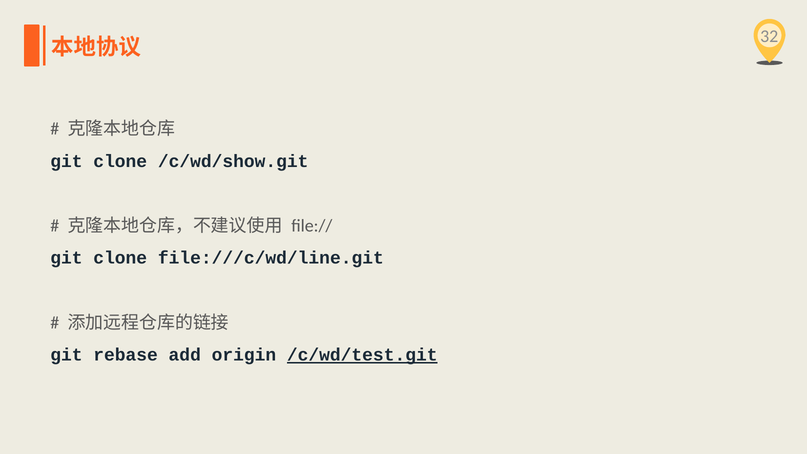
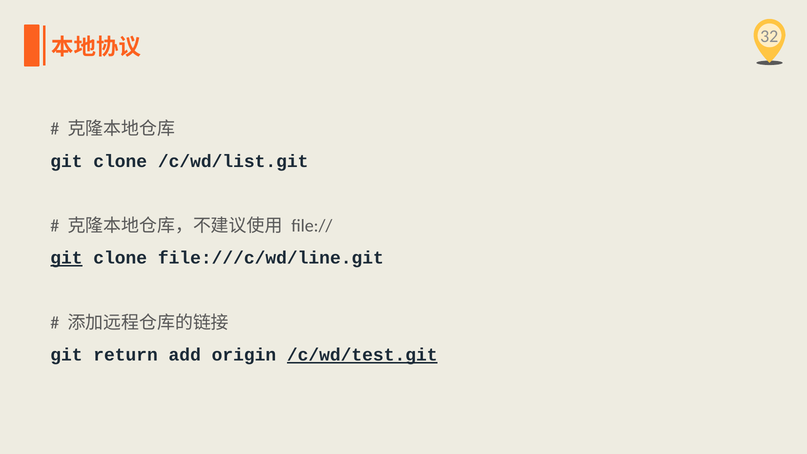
/c/wd/show.git: /c/wd/show.git -> /c/wd/list.git
git at (66, 258) underline: none -> present
rebase: rebase -> return
